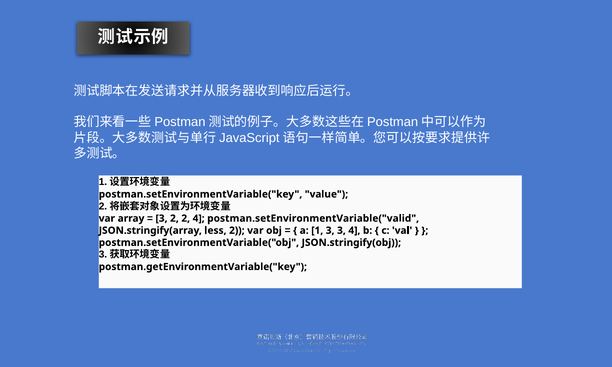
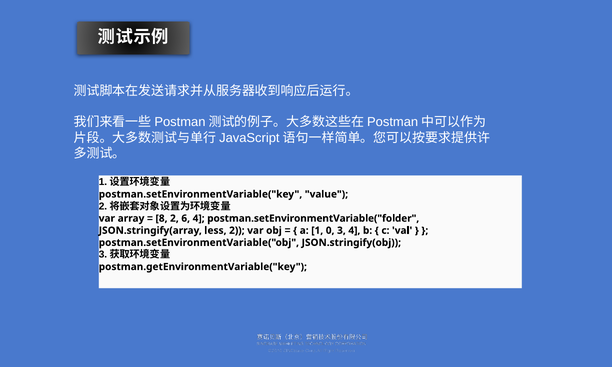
3 at (161, 218): 3 -> 8
2 2: 2 -> 6
postman.setEnvironmentVariable("valid: postman.setEnvironmentVariable("valid -> postman.setEnvironmentVariable("folder
1 3: 3 -> 0
